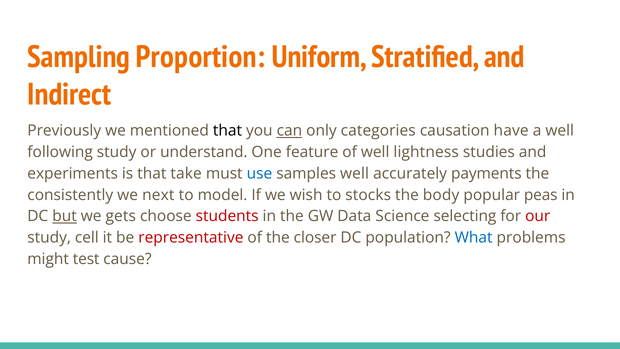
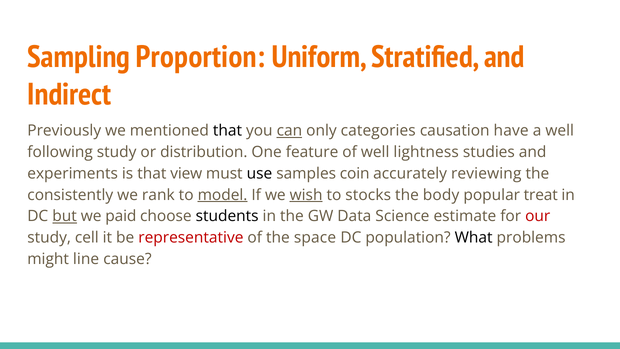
understand: understand -> distribution
take: take -> view
use colour: blue -> black
samples well: well -> coin
payments: payments -> reviewing
next: next -> rank
model underline: none -> present
wish underline: none -> present
peas: peas -> treat
gets: gets -> paid
students colour: red -> black
selecting: selecting -> estimate
closer: closer -> space
What colour: blue -> black
test: test -> line
